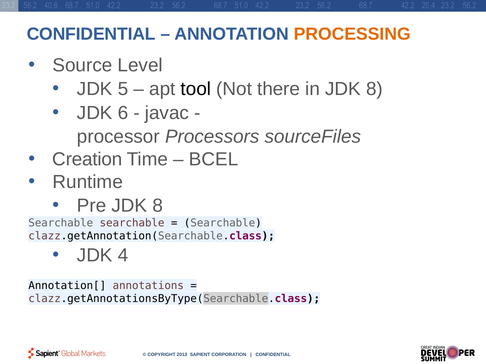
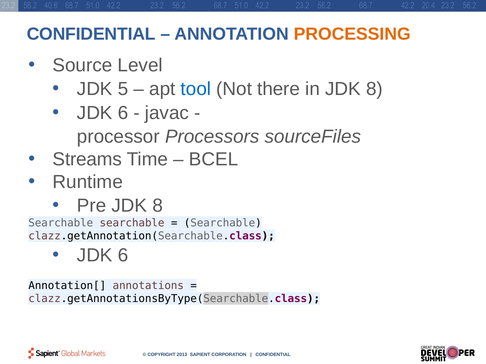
tool colour: black -> blue
Creation: Creation -> Streams
4 at (123, 256): 4 -> 6
